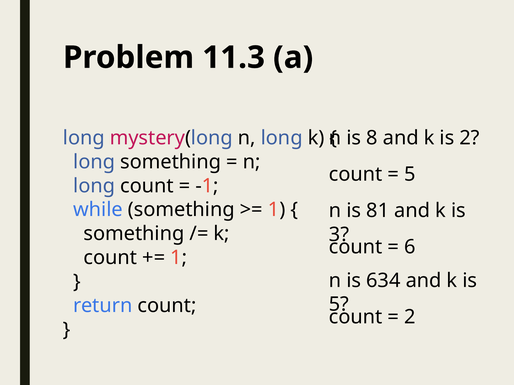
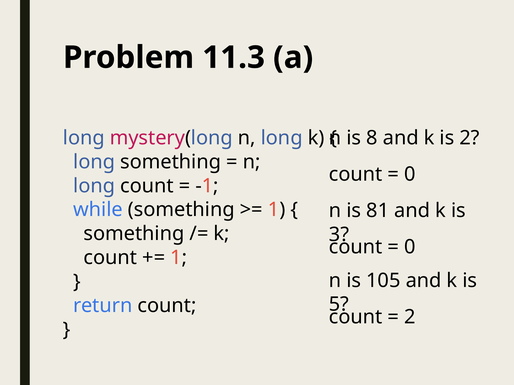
5 at (410, 174): 5 -> 0
6 at (410, 247): 6 -> 0
634: 634 -> 105
